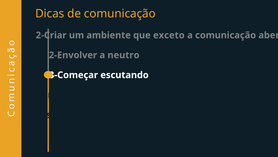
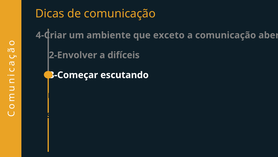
2-Criar: 2-Criar -> 4-Criar
a neutro: neutro -> difíceis
